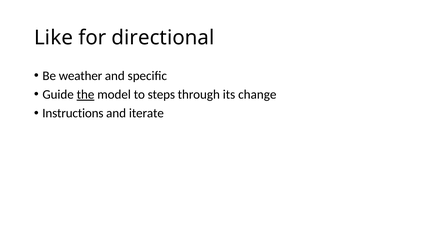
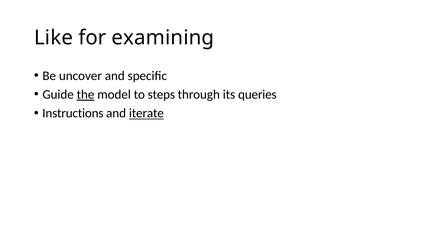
directional: directional -> examining
weather: weather -> uncover
change: change -> queries
iterate underline: none -> present
